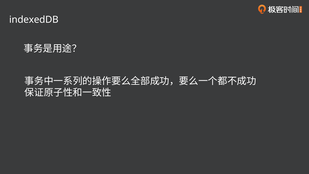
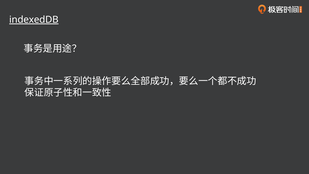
indexedDB underline: none -> present
